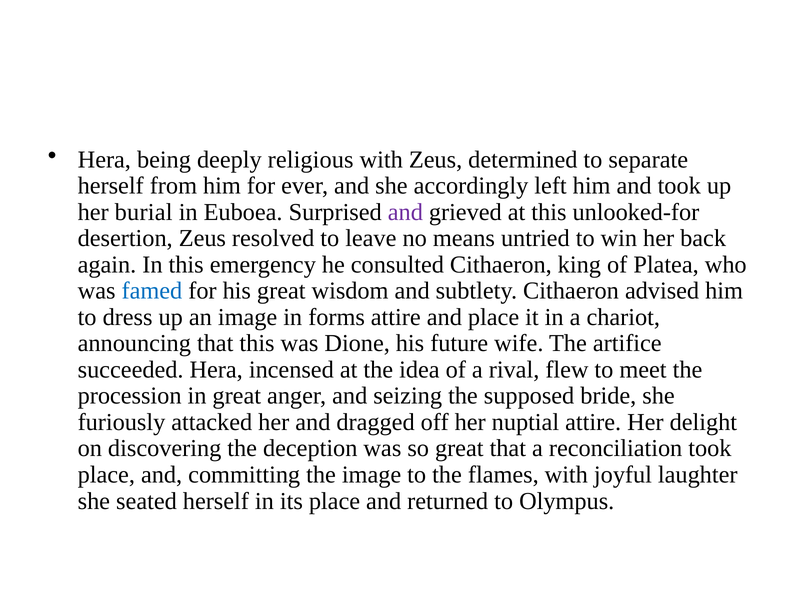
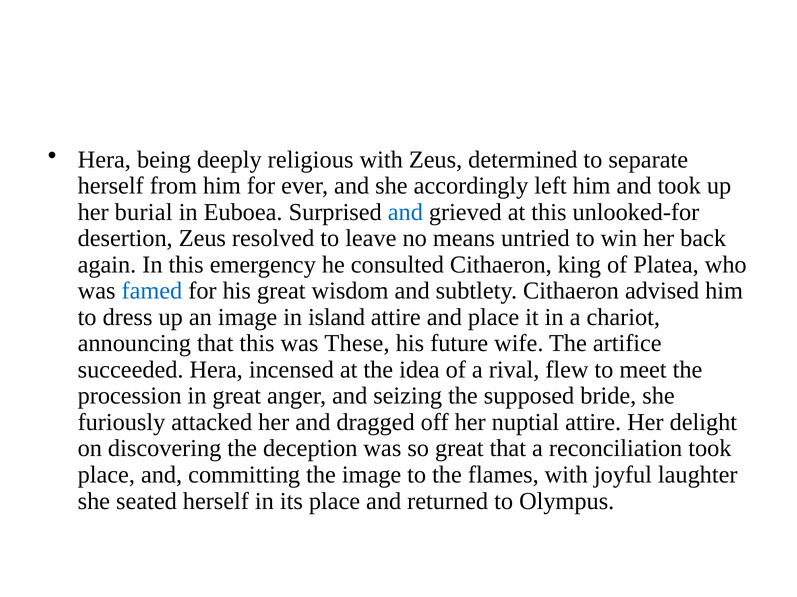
and at (405, 212) colour: purple -> blue
forms: forms -> island
Dione: Dione -> These
